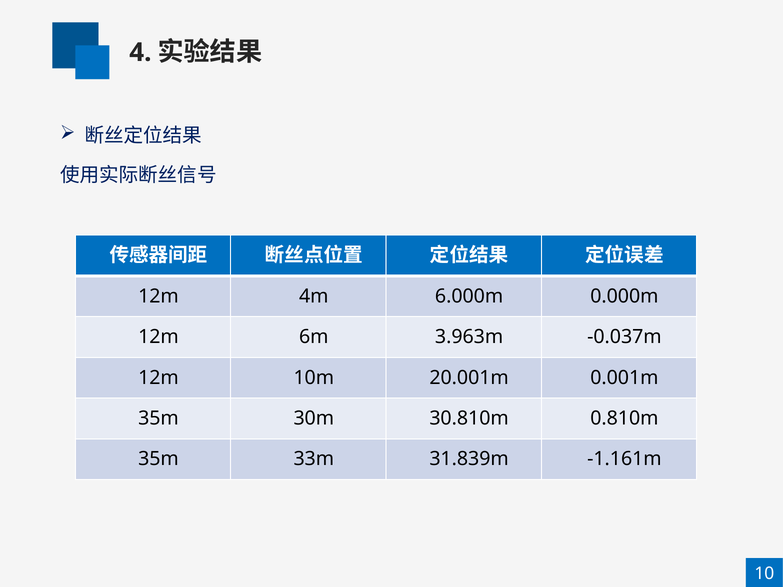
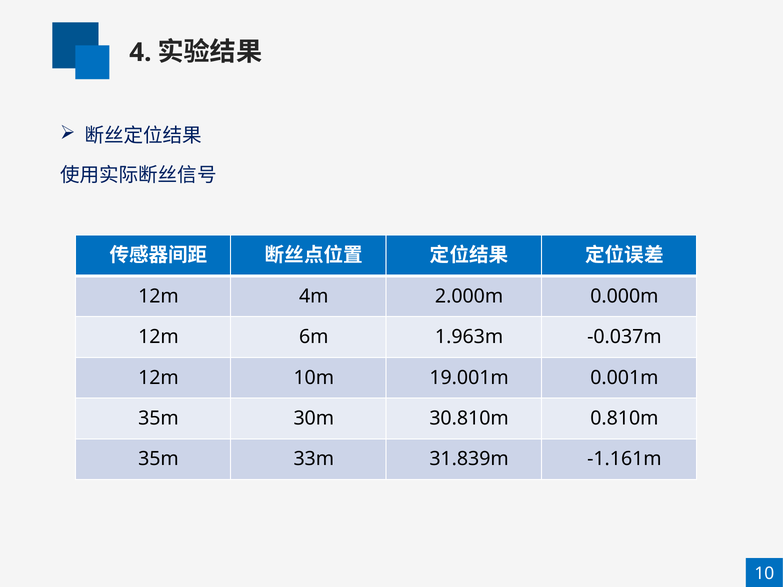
6.000m: 6.000m -> 2.000m
3.963m: 3.963m -> 1.963m
20.001m: 20.001m -> 19.001m
